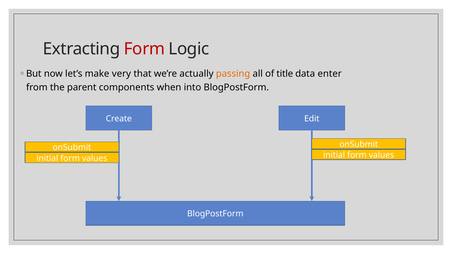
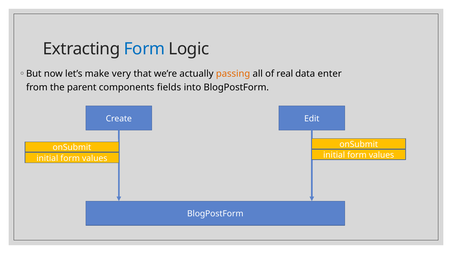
Form at (144, 49) colour: red -> blue
title: title -> real
when: when -> fields
